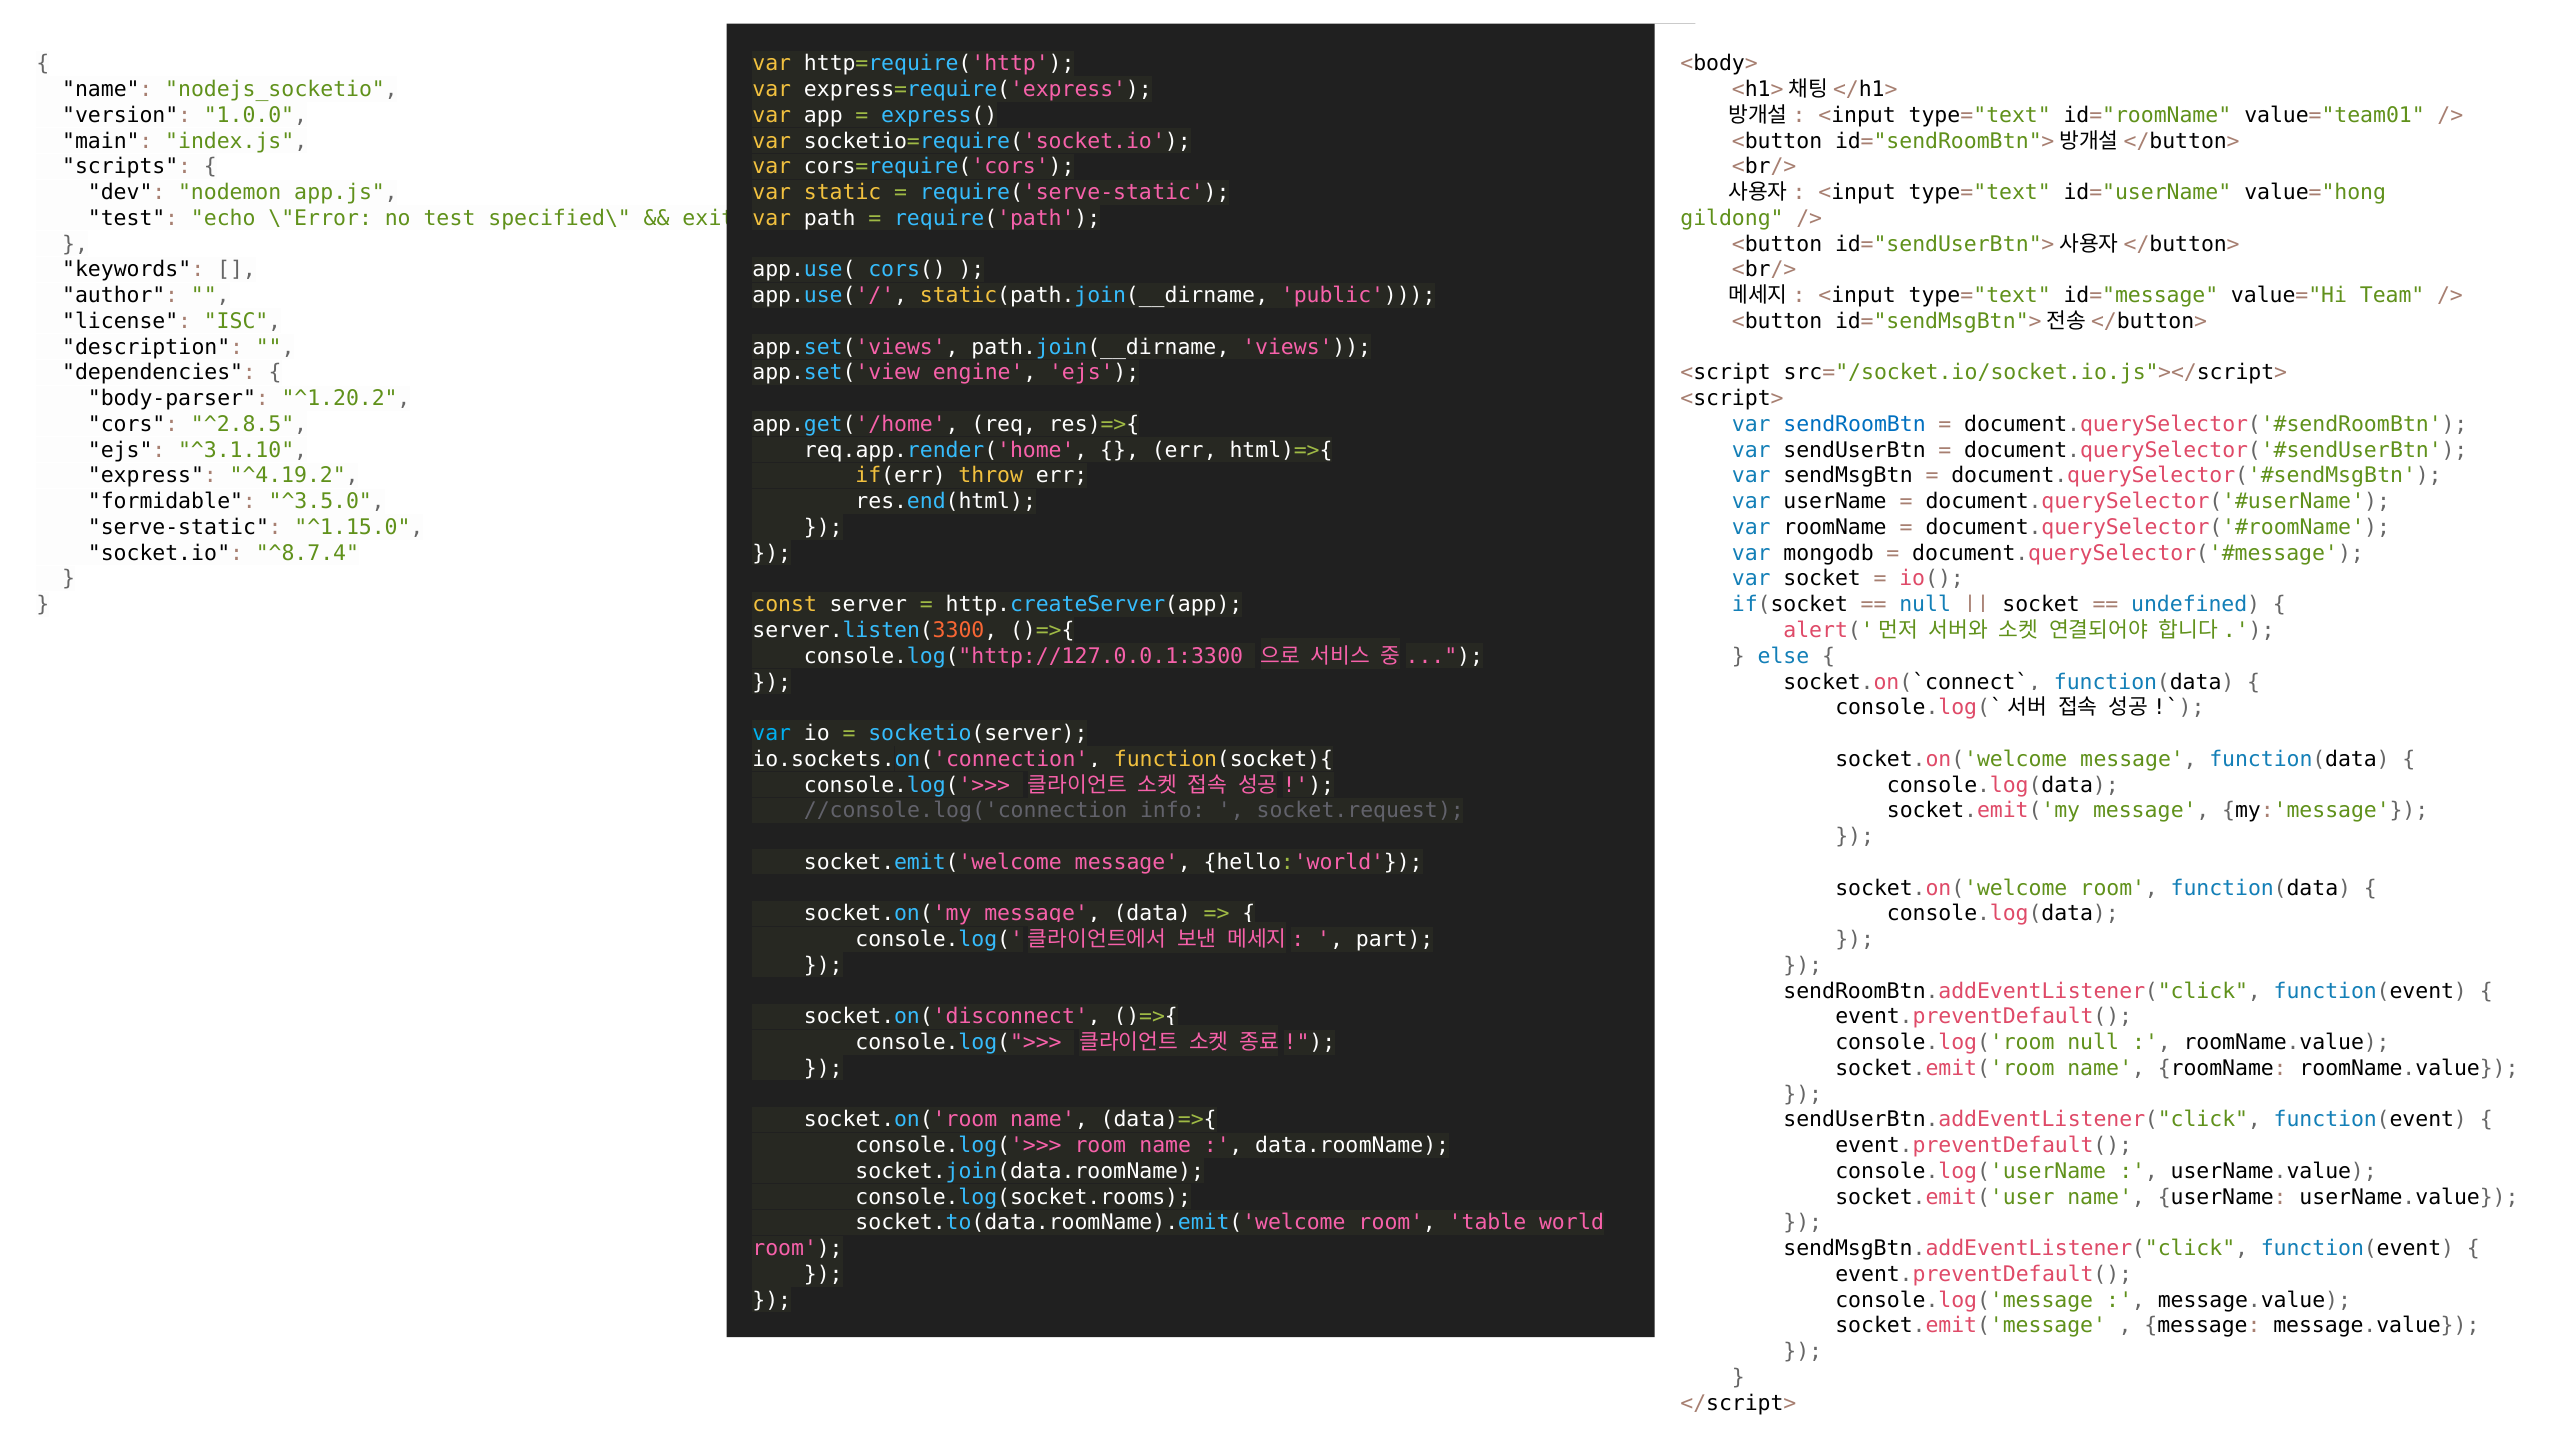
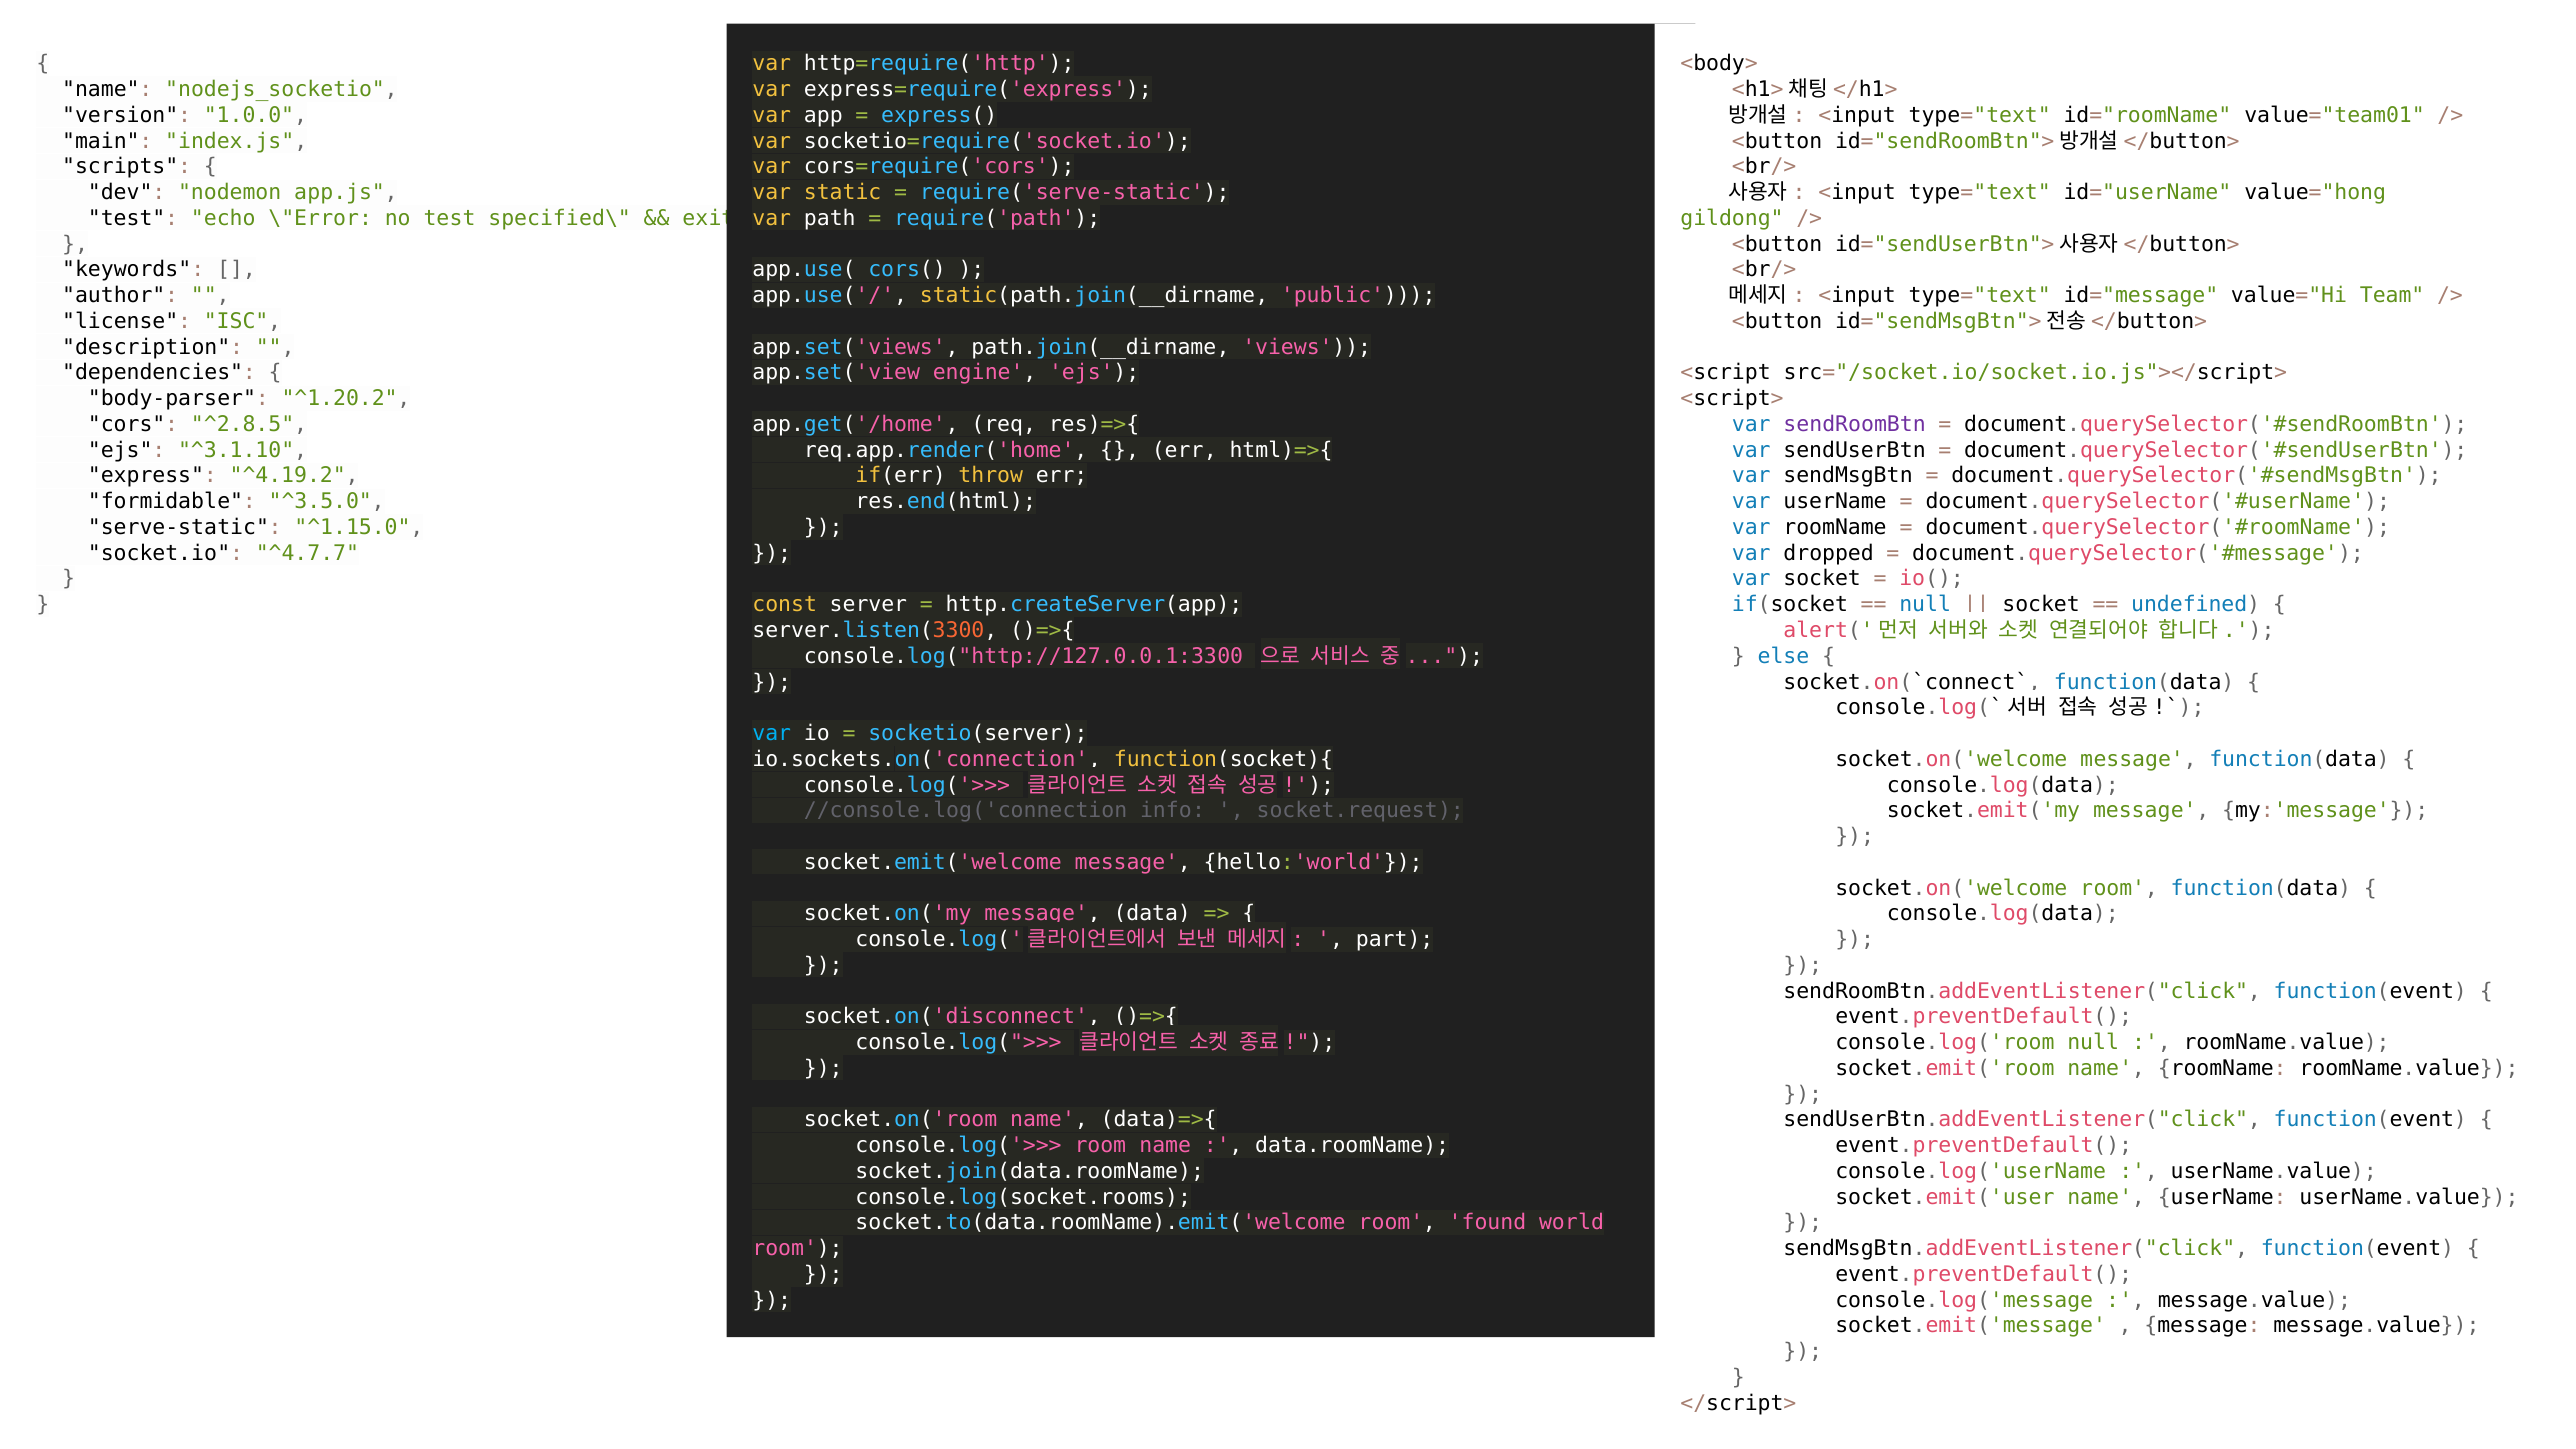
sendRoomBtn colour: blue -> purple
^8.7.4: ^8.7.4 -> ^4.7.7
mongodb: mongodb -> dropped
table: table -> found
